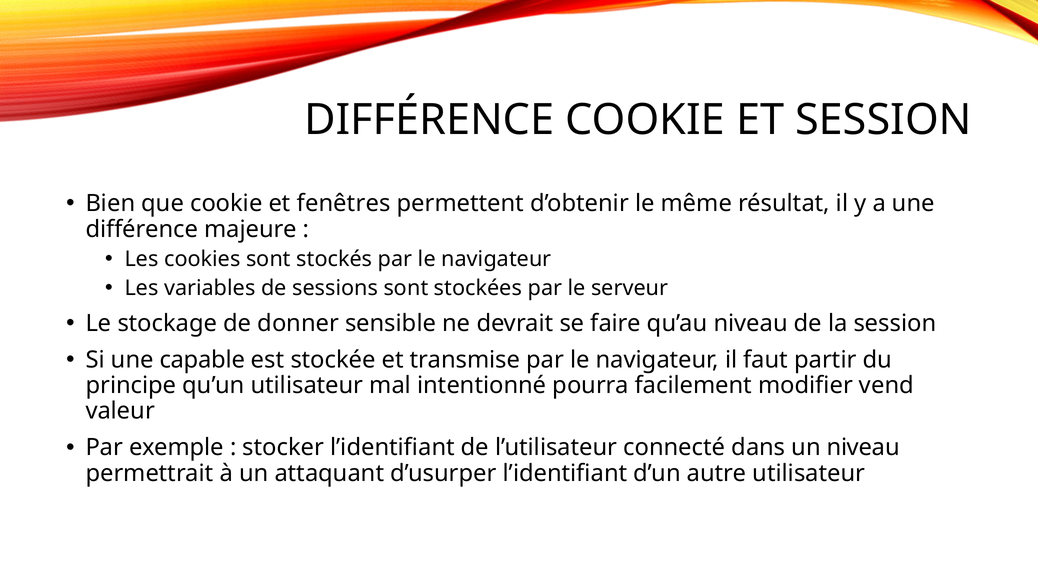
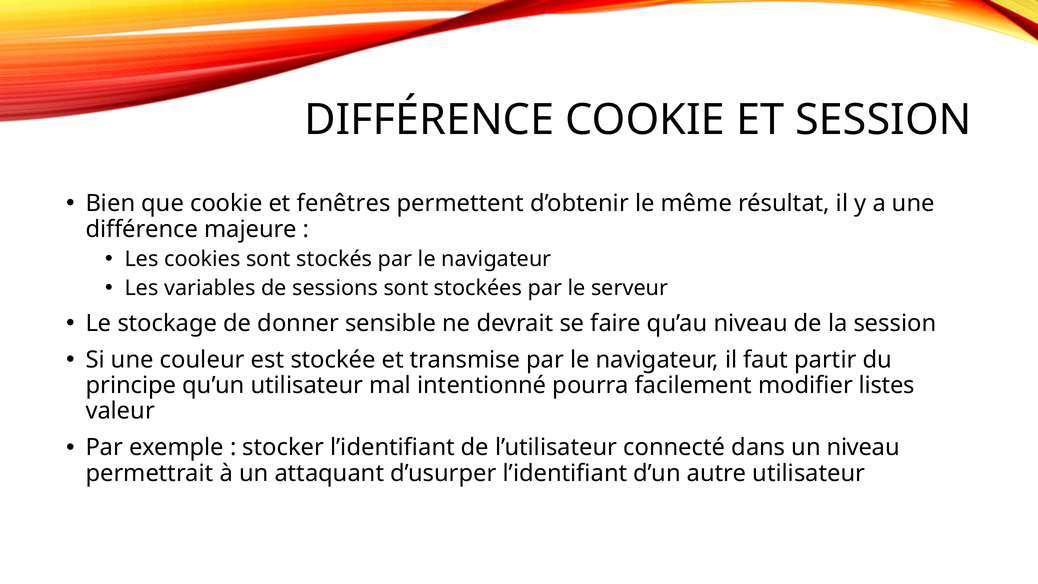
capable: capable -> couleur
vend: vend -> listes
